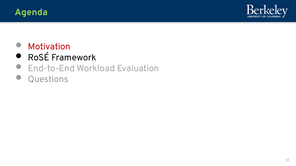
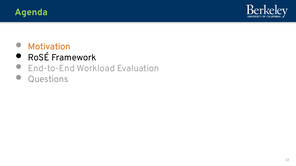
Motivation colour: red -> orange
